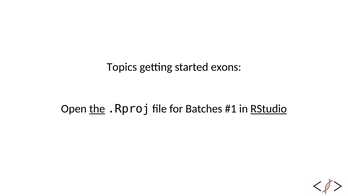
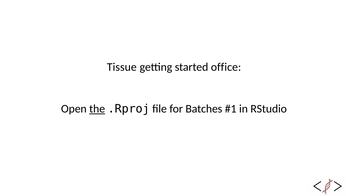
Topics: Topics -> Tissue
exons: exons -> office
RStudio underline: present -> none
